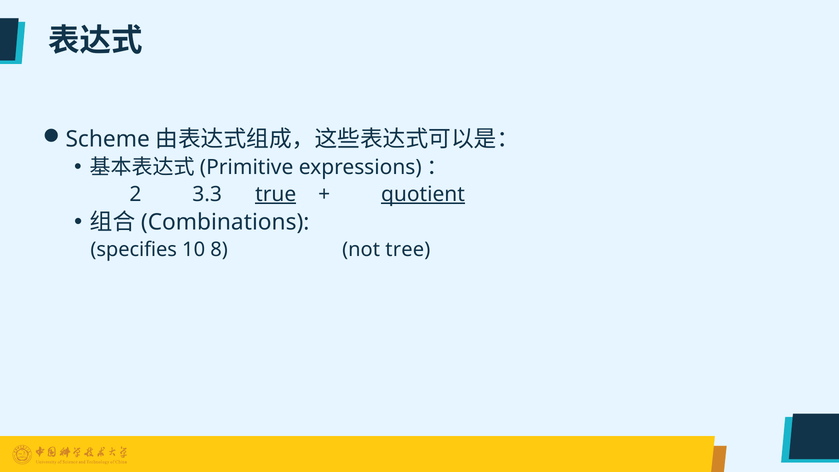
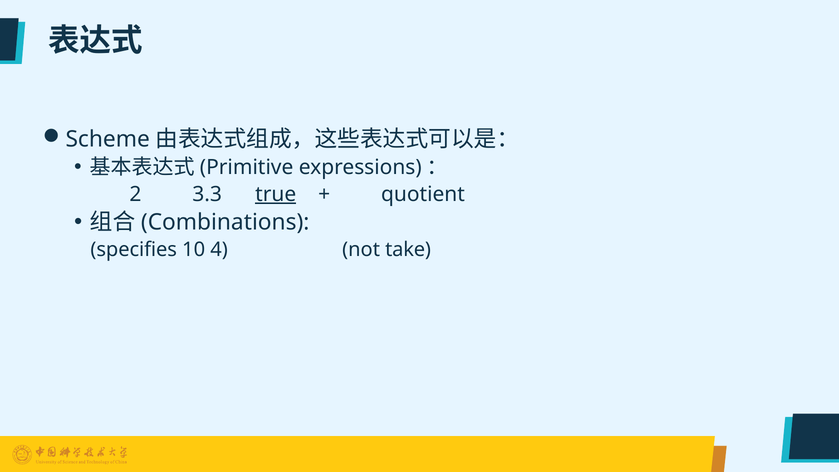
quotient underline: present -> none
8: 8 -> 4
tree: tree -> take
